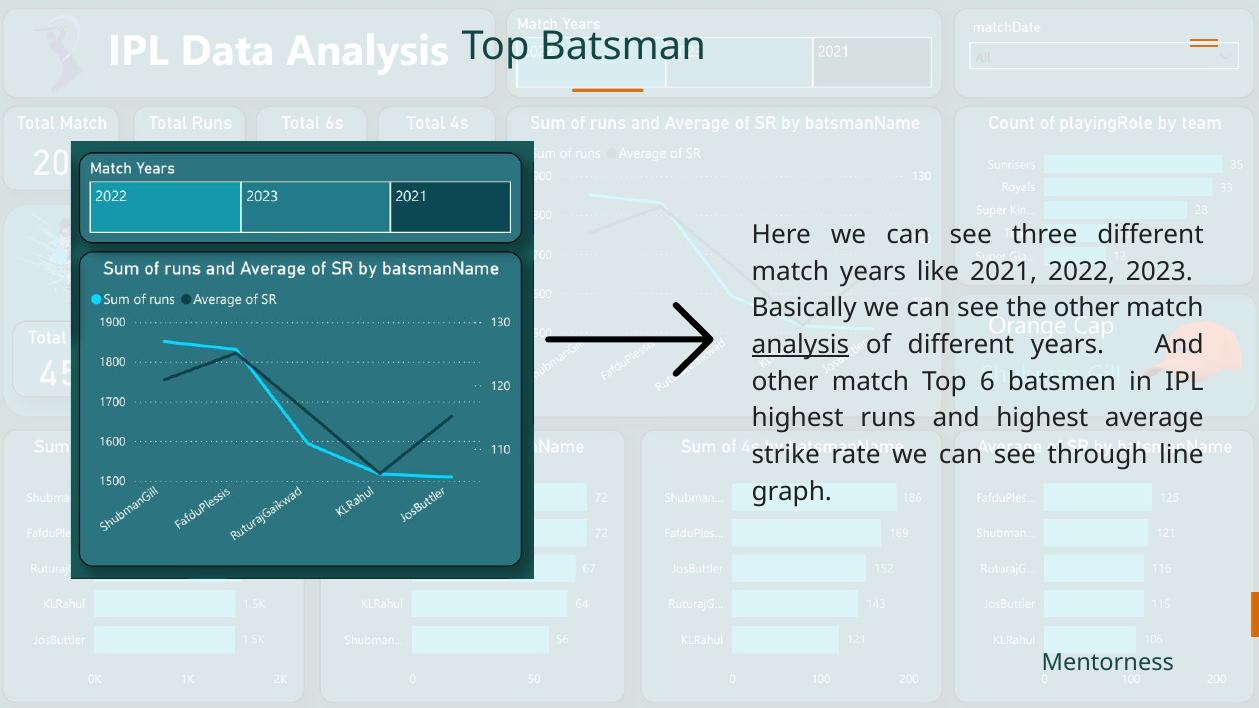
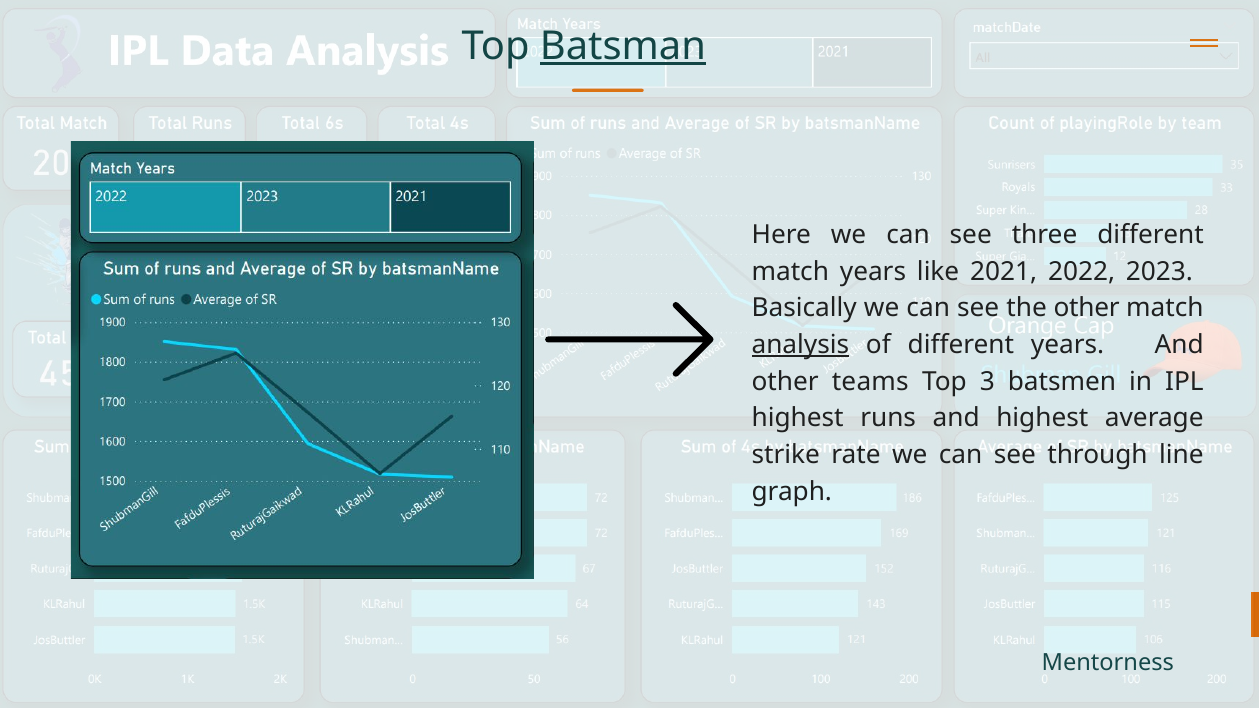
Batsman underline: none -> present
match at (870, 382): match -> teams
6: 6 -> 3
